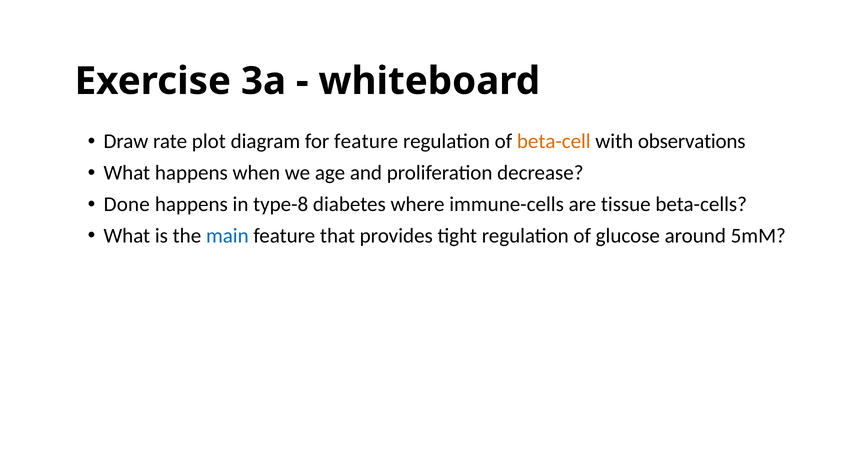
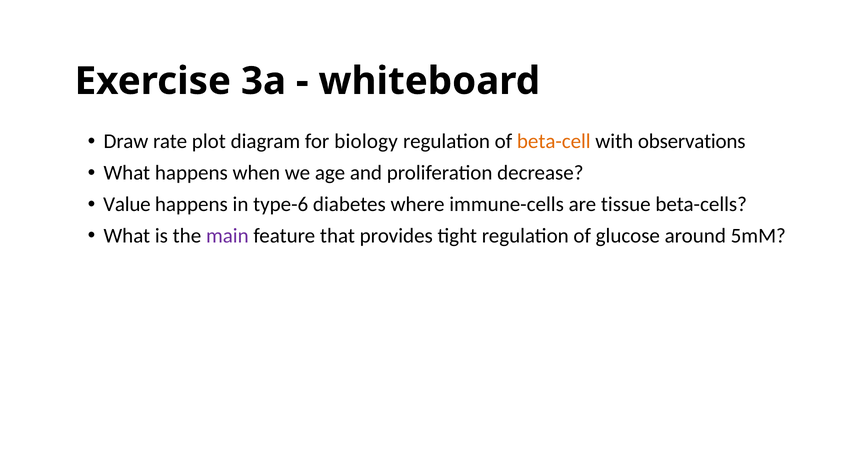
for feature: feature -> biology
Done: Done -> Value
type-8: type-8 -> type-6
main colour: blue -> purple
